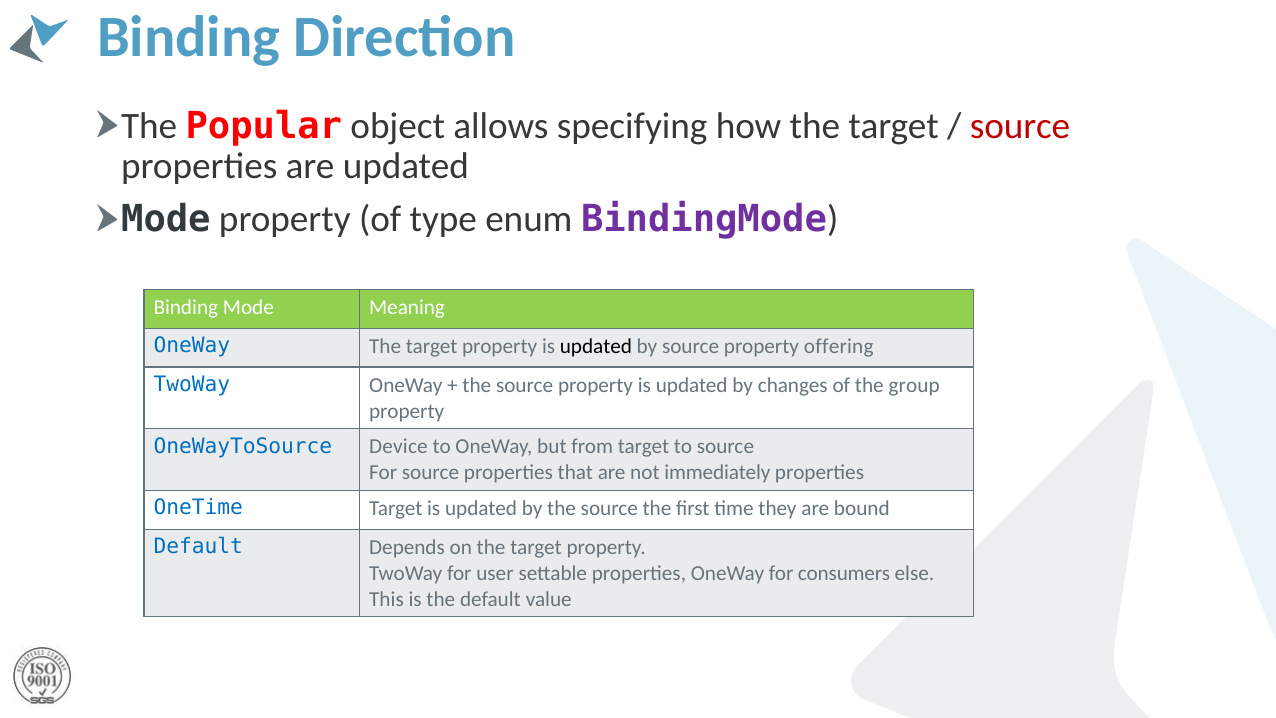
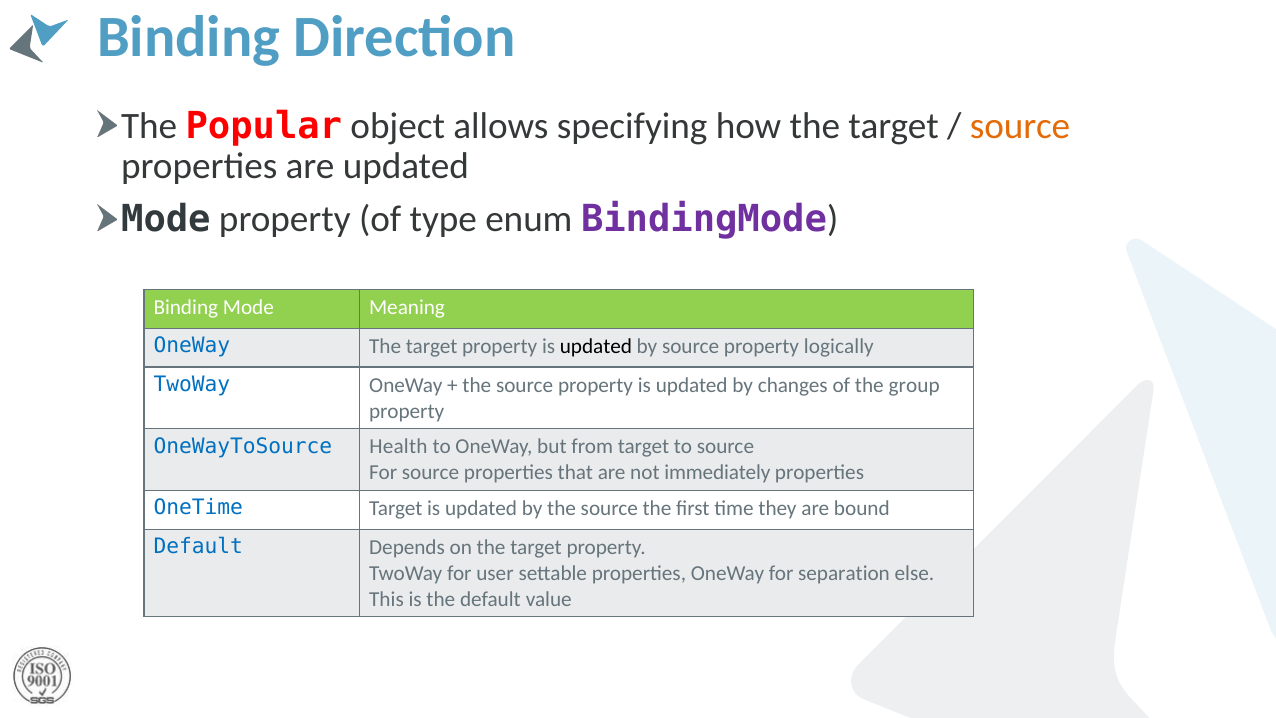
source at (1020, 126) colour: red -> orange
offering: offering -> logically
Device: Device -> Health
consumers: consumers -> separation
